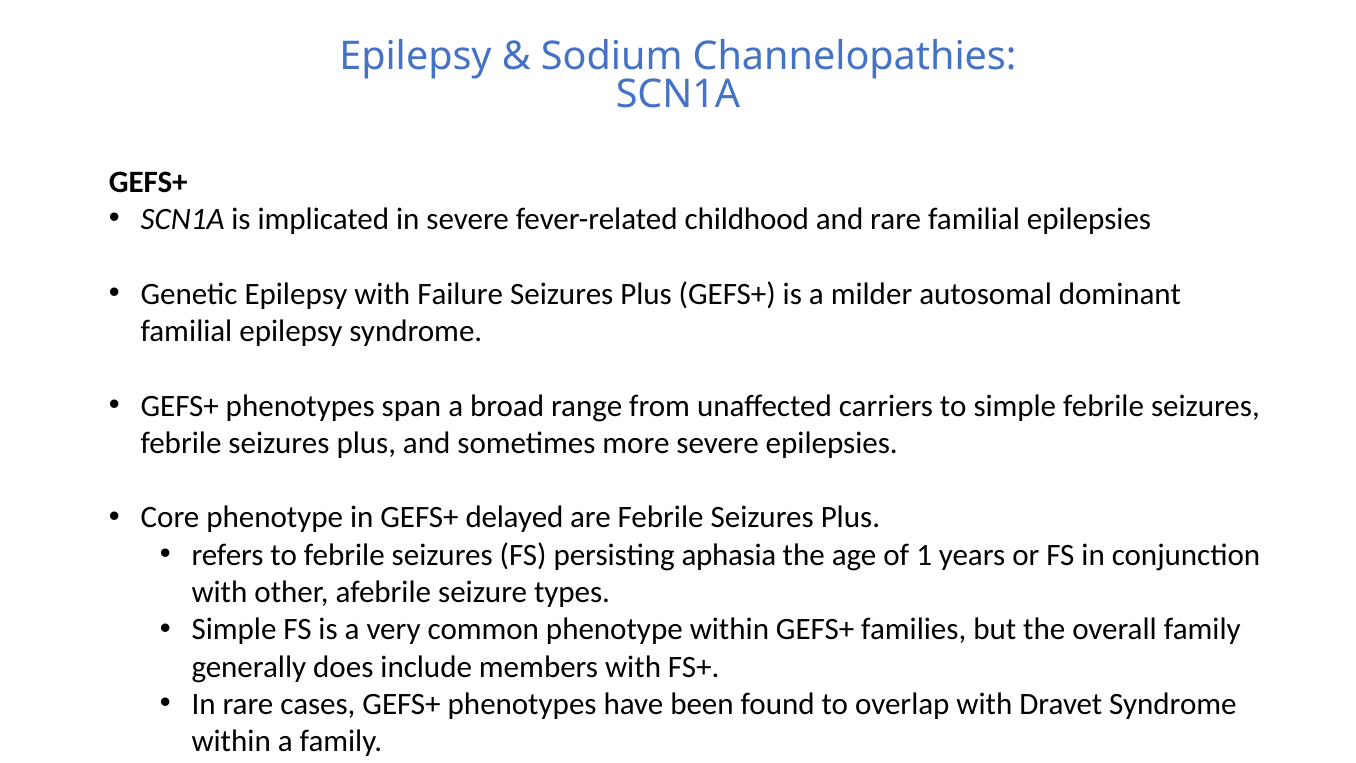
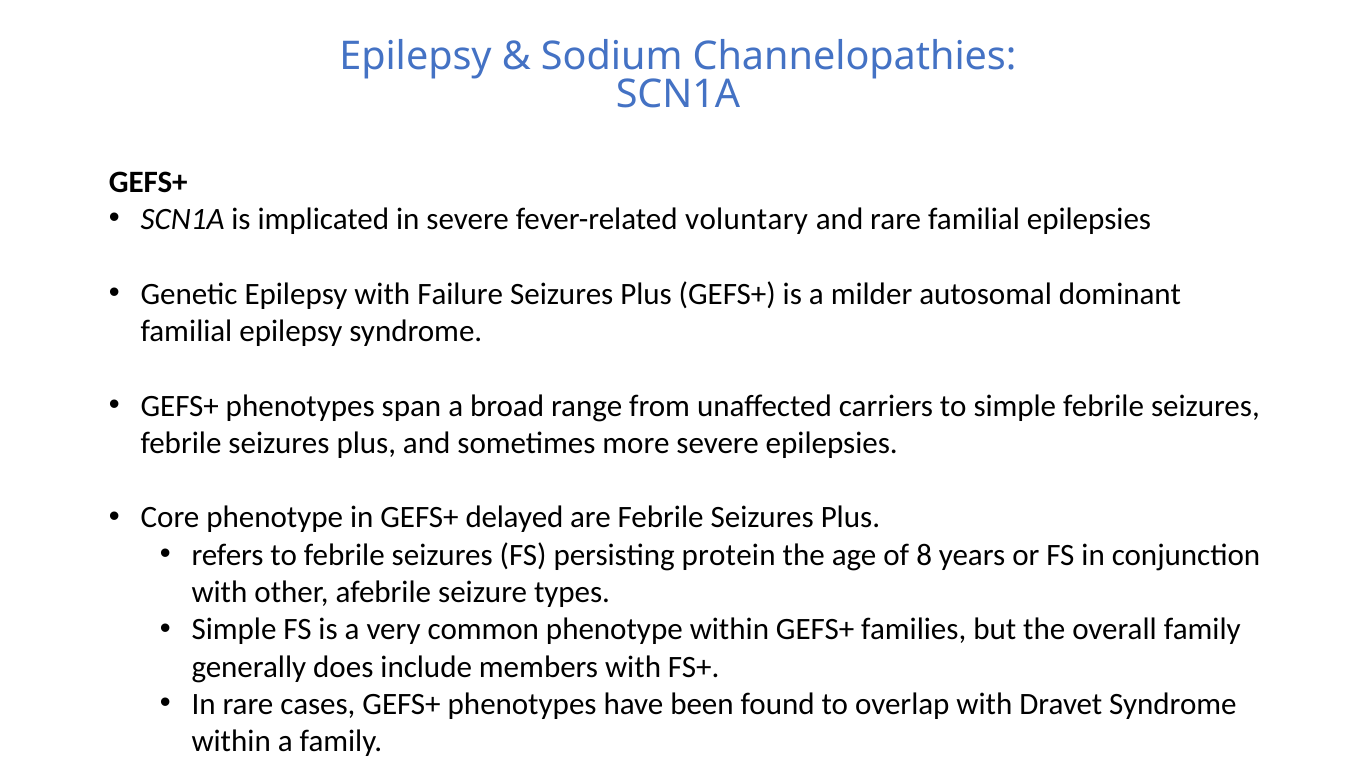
childhood: childhood -> voluntary
aphasia: aphasia -> protein
1: 1 -> 8
